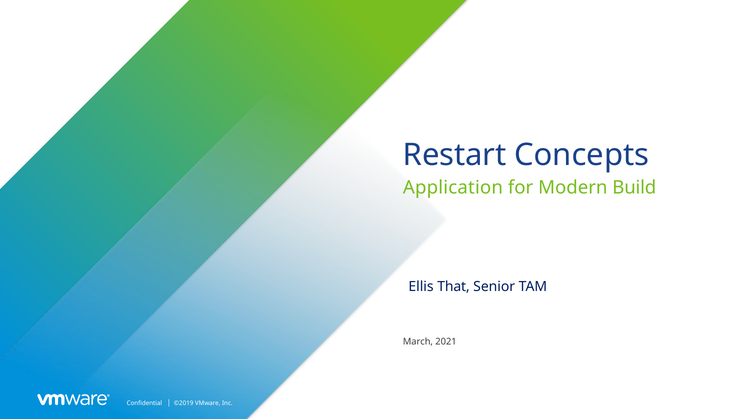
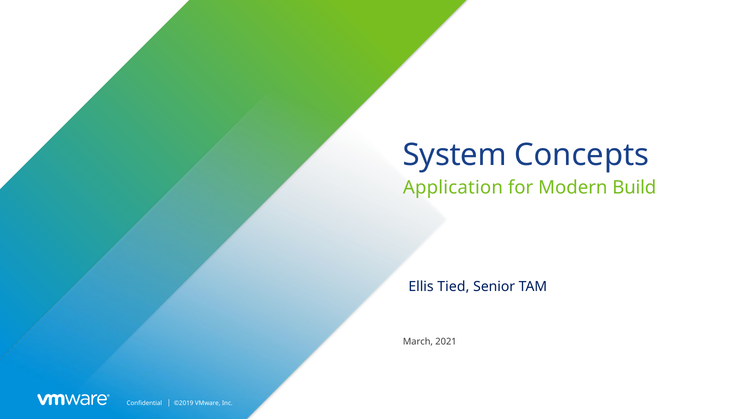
Restart: Restart -> System
That: That -> Tied
